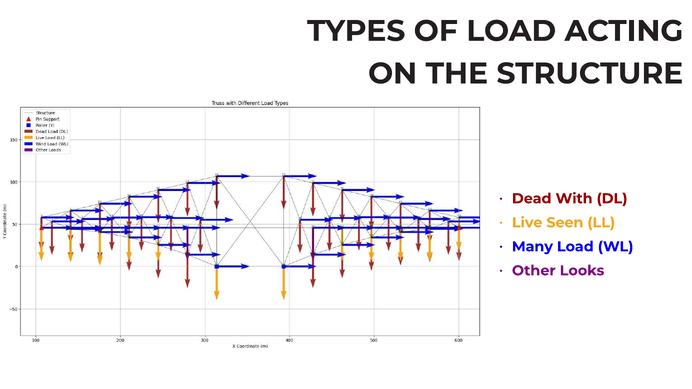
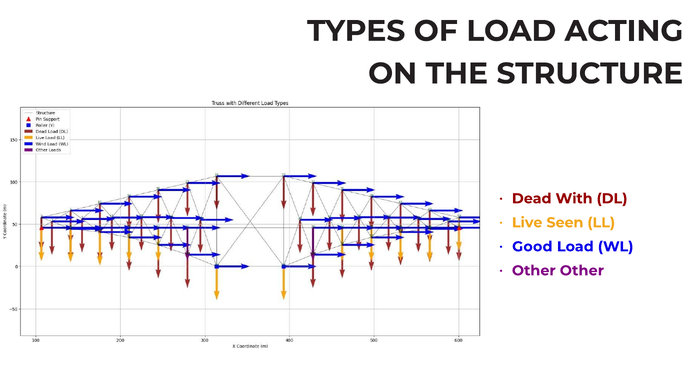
Many: Many -> Good
Other Looks: Looks -> Other
